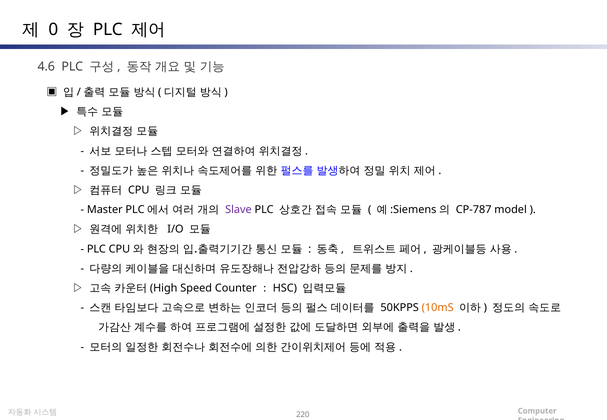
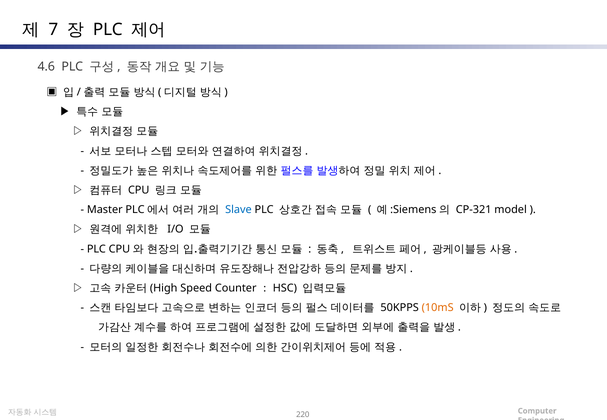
0: 0 -> 7
Slave colour: purple -> blue
CP-787: CP-787 -> CP-321
